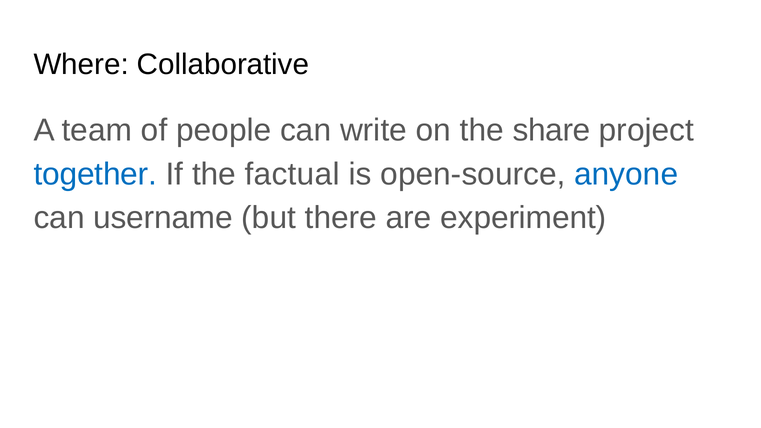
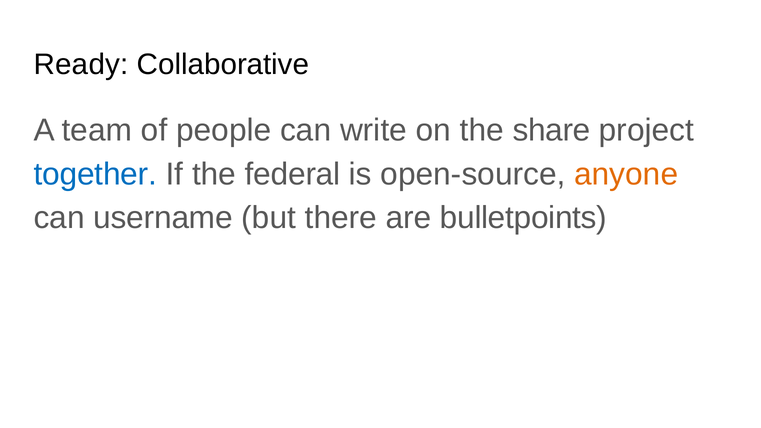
Where: Where -> Ready
factual: factual -> federal
anyone colour: blue -> orange
experiment: experiment -> bulletpoints
